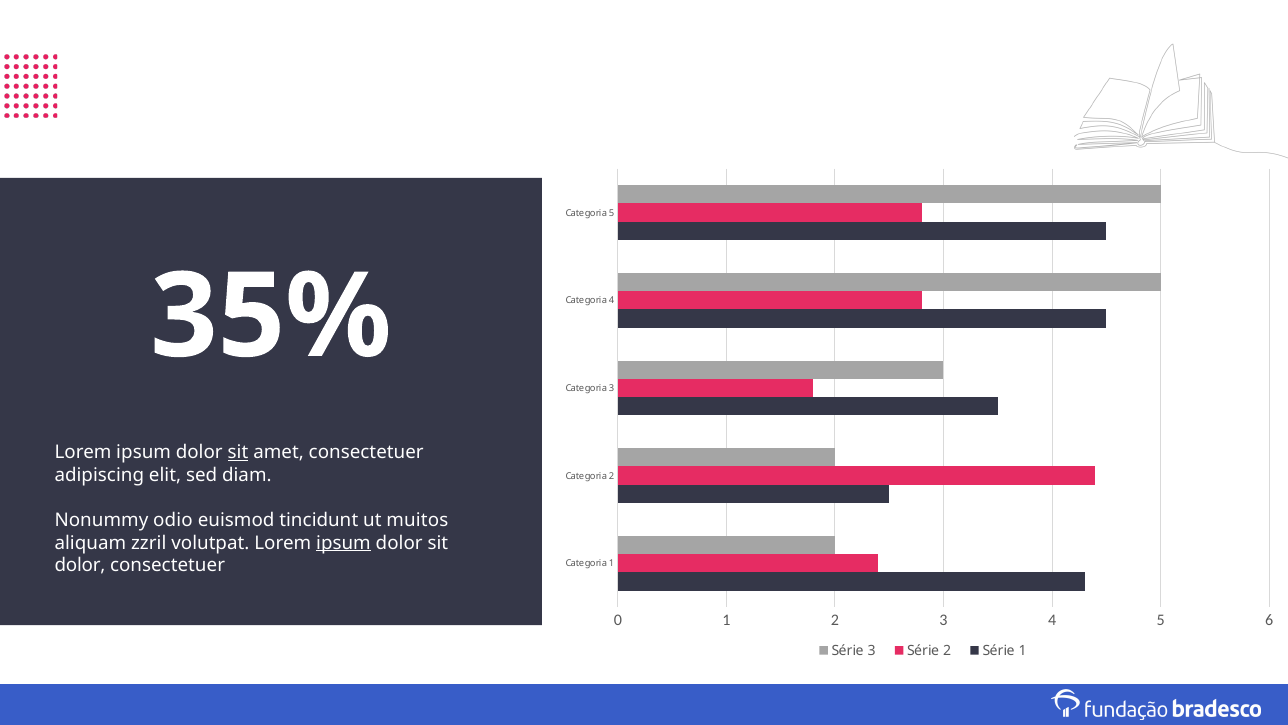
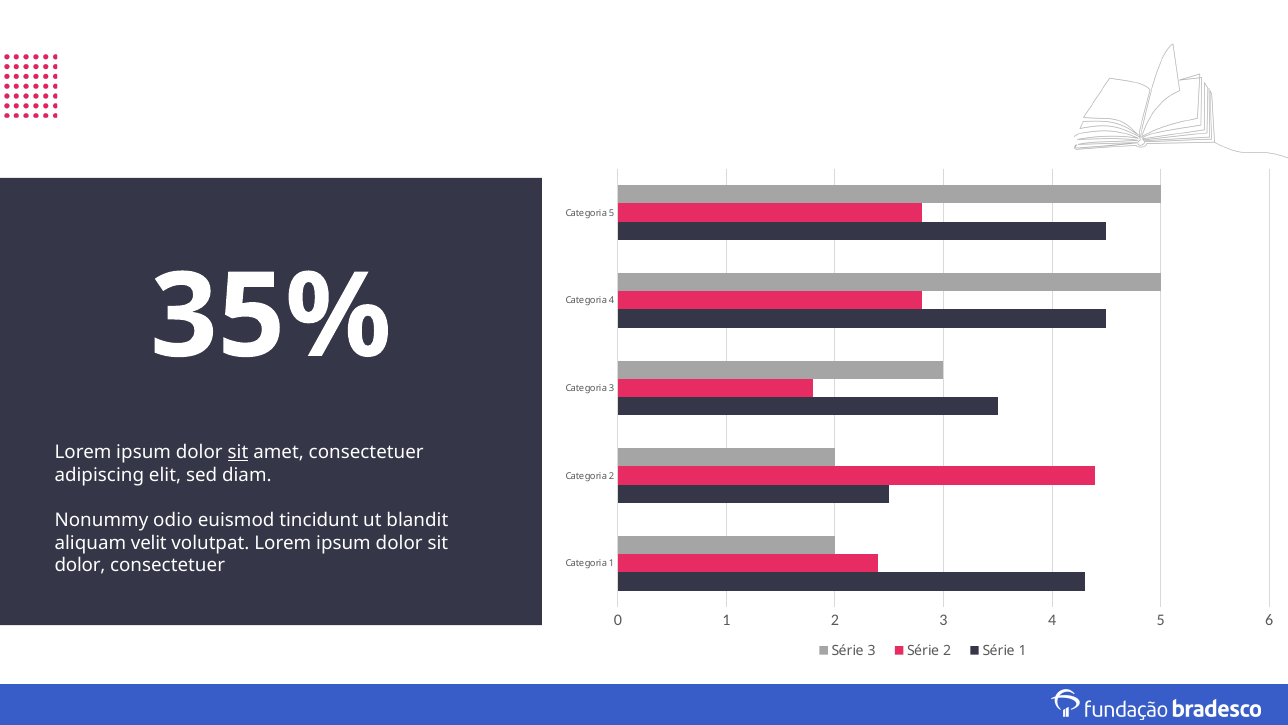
muitos: muitos -> blandit
zzril: zzril -> velit
ipsum at (343, 542) underline: present -> none
